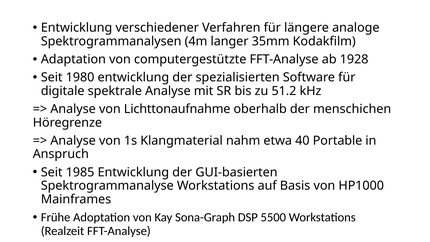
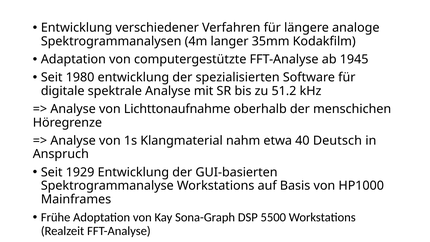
1928: 1928 -> 1945
Portable: Portable -> Deutsch
1985: 1985 -> 1929
